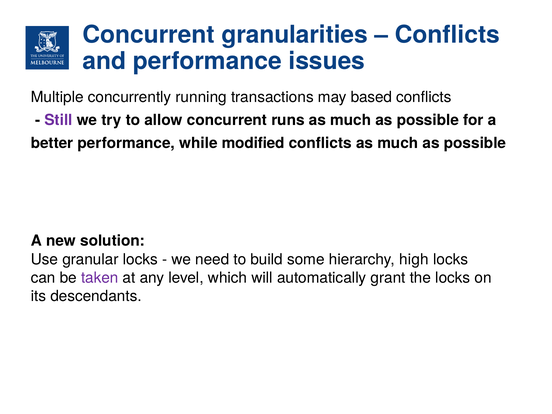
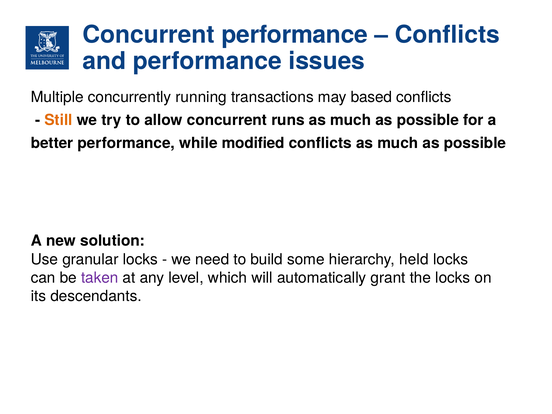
Concurrent granularities: granularities -> performance
Still colour: purple -> orange
high: high -> held
